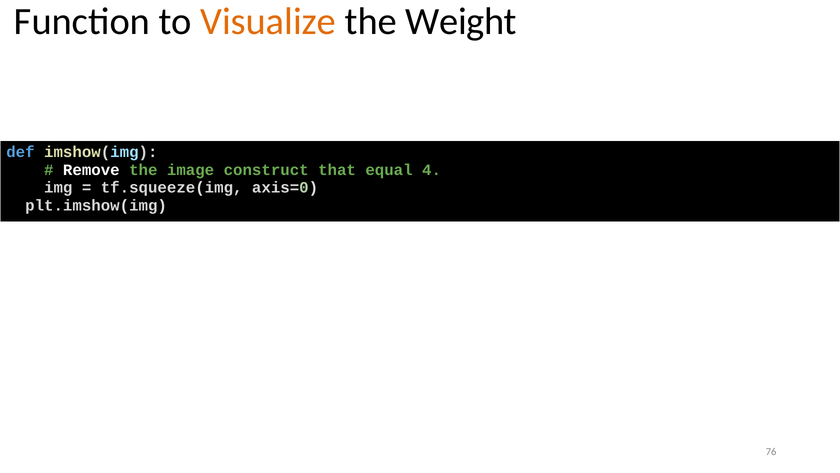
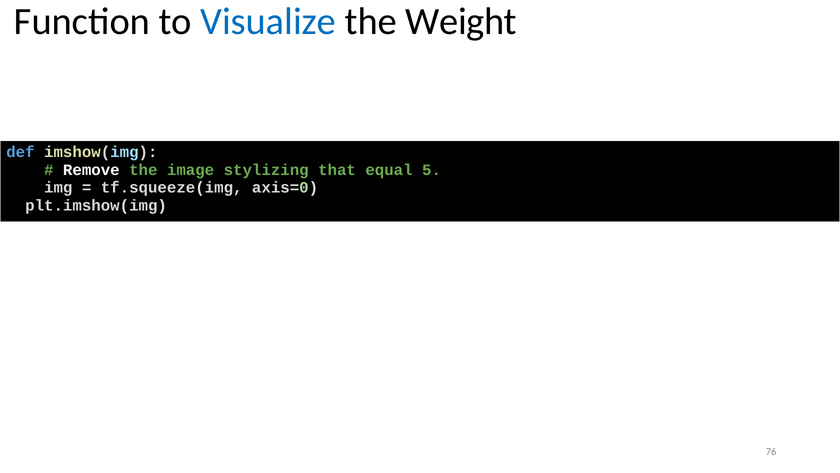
Visualize colour: orange -> blue
construct: construct -> stylizing
4: 4 -> 5
